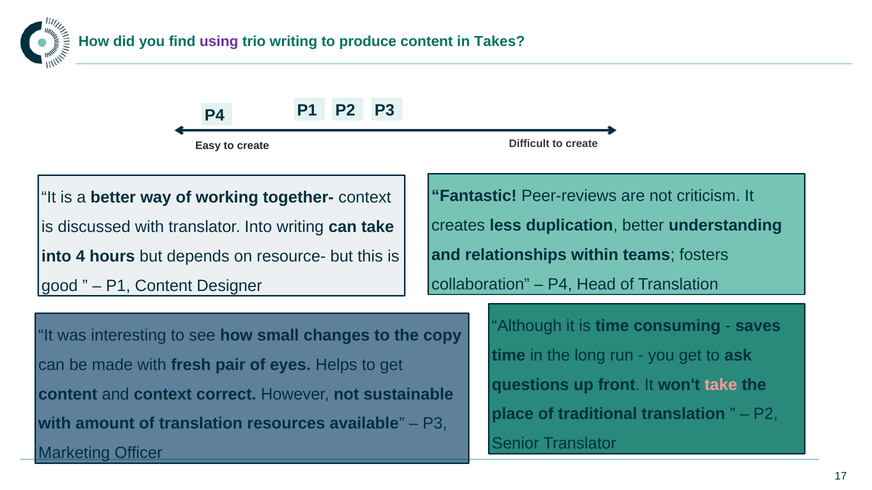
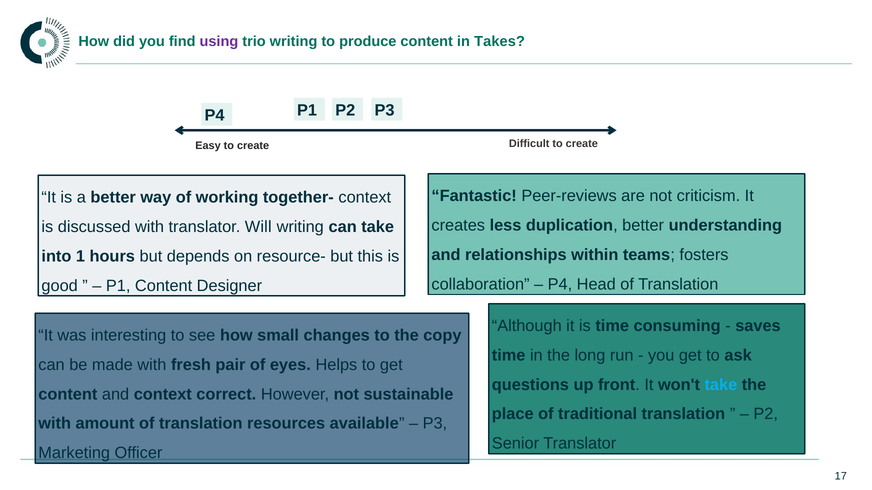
translator Into: Into -> Will
4: 4 -> 1
take at (721, 385) colour: pink -> light blue
